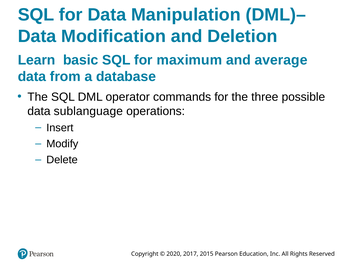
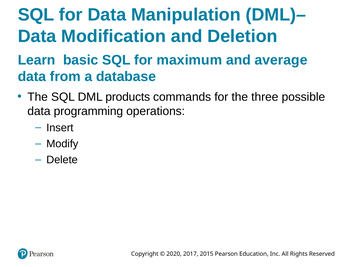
operator: operator -> products
sublanguage: sublanguage -> programming
